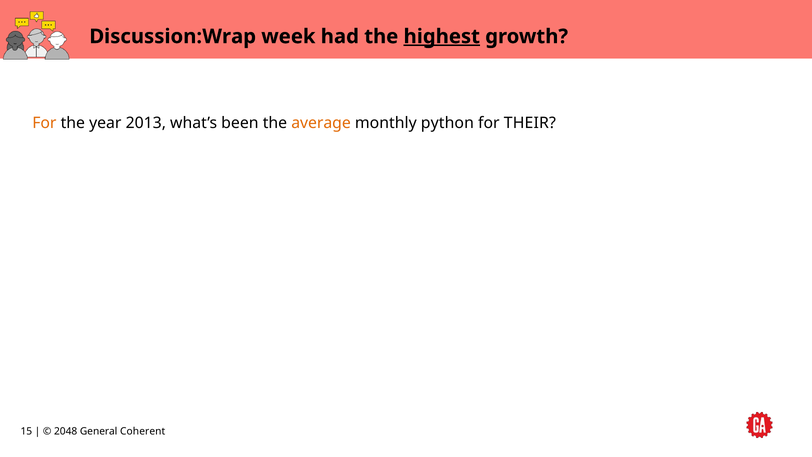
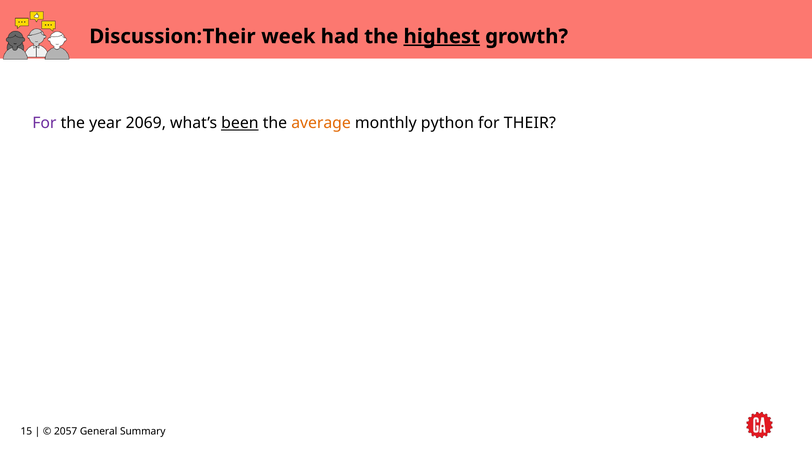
Wrap at (229, 36): Wrap -> Their
For at (44, 123) colour: orange -> purple
2013: 2013 -> 2069
been underline: none -> present
2048: 2048 -> 2057
Coherent: Coherent -> Summary
